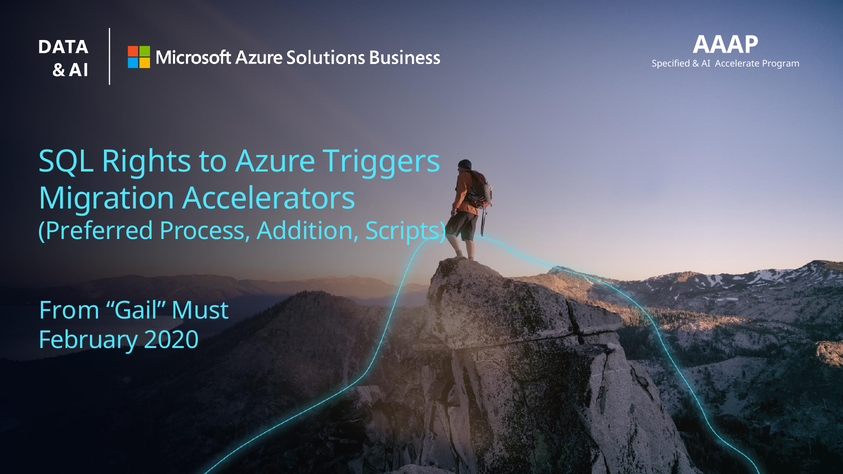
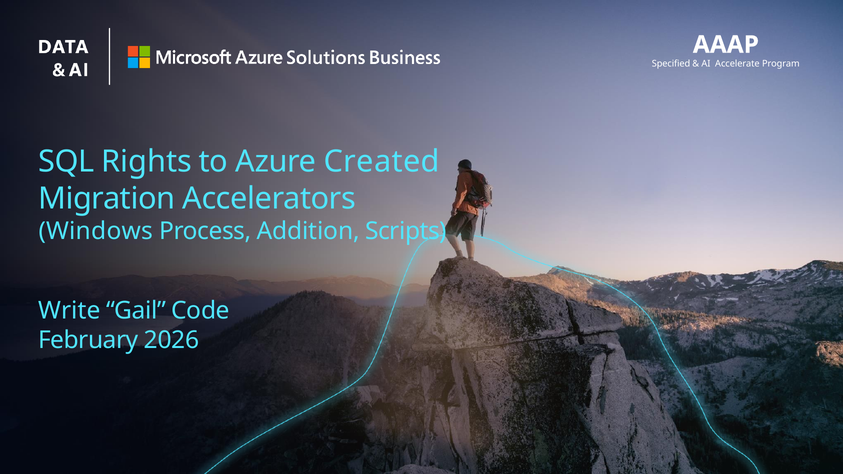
Triggers: Triggers -> Created
Preferred: Preferred -> Windows
From: From -> Write
Must: Must -> Code
2020: 2020 -> 2026
